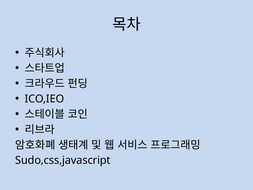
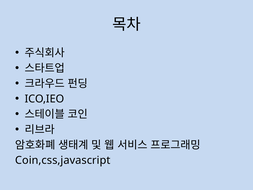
Sudo,css,javascript: Sudo,css,javascript -> Coin,css,javascript
